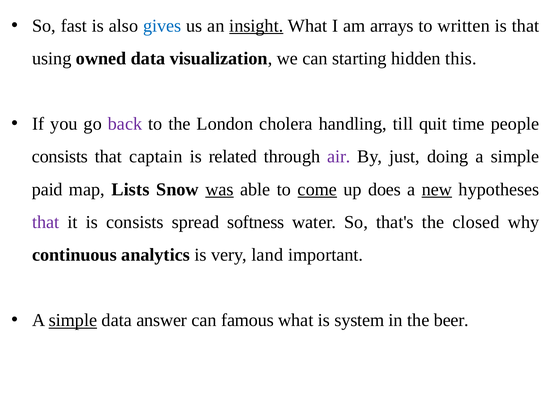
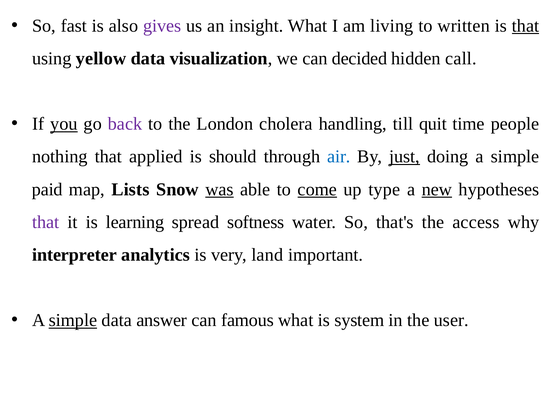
gives colour: blue -> purple
insight underline: present -> none
arrays: arrays -> living
that at (525, 26) underline: none -> present
owned: owned -> yellow
starting: starting -> decided
this: this -> call
you underline: none -> present
consists at (60, 157): consists -> nothing
captain: captain -> applied
related: related -> should
air colour: purple -> blue
just underline: none -> present
does: does -> type
is consists: consists -> learning
closed: closed -> access
continuous: continuous -> interpreter
beer: beer -> user
